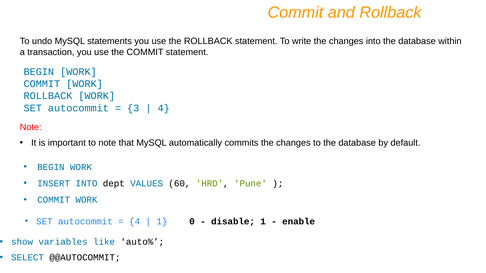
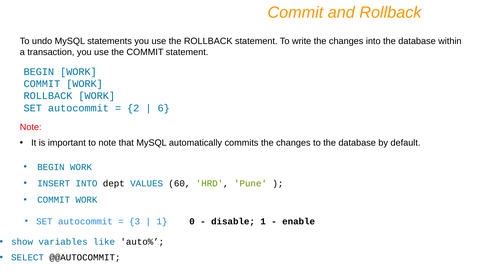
3: 3 -> 2
4 at (164, 108): 4 -> 6
4 at (135, 222): 4 -> 3
